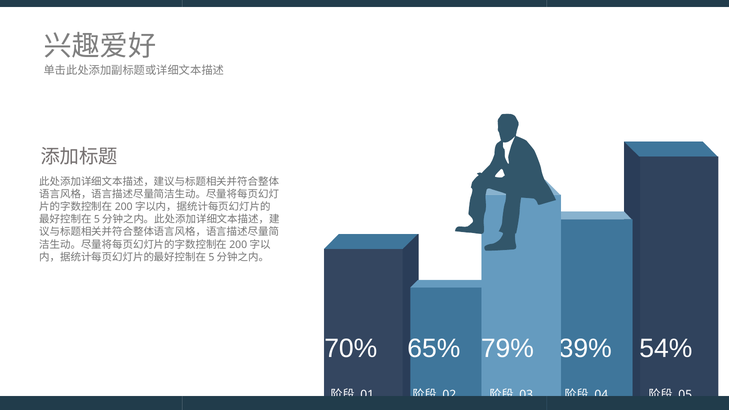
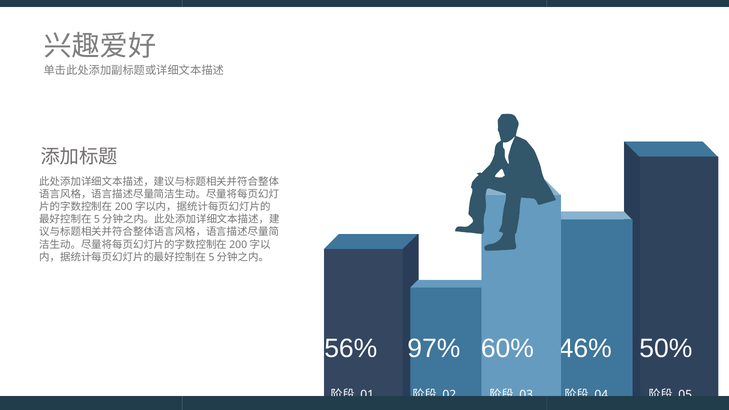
70%: 70% -> 56%
65%: 65% -> 97%
79%: 79% -> 60%
39%: 39% -> 46%
54%: 54% -> 50%
